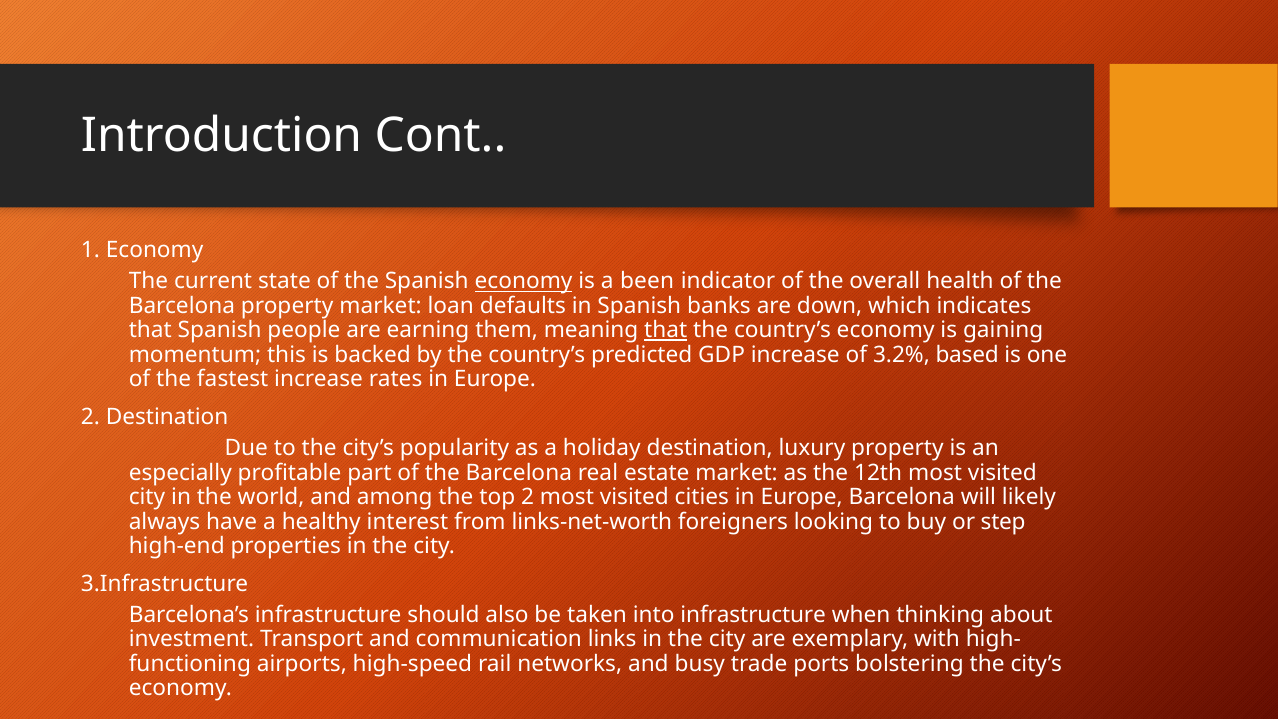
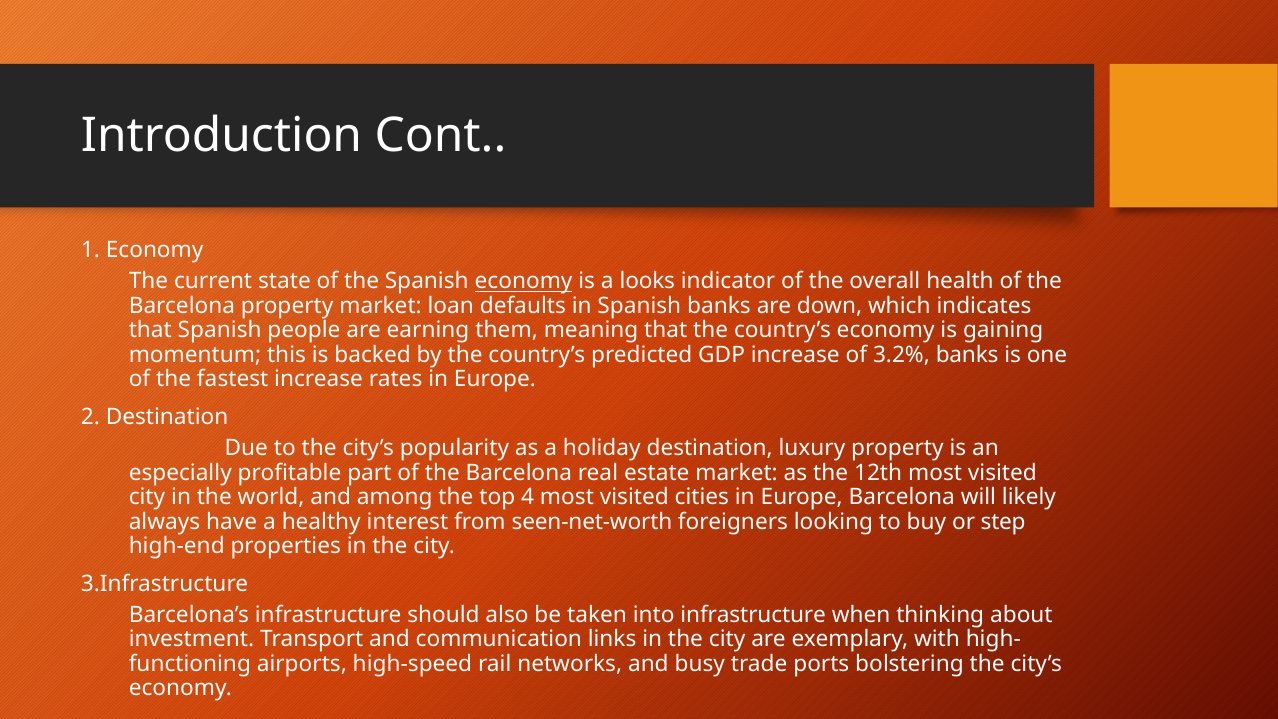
been: been -> looks
that at (666, 330) underline: present -> none
3.2% based: based -> banks
top 2: 2 -> 4
links-net-worth: links-net-worth -> seen-net-worth
